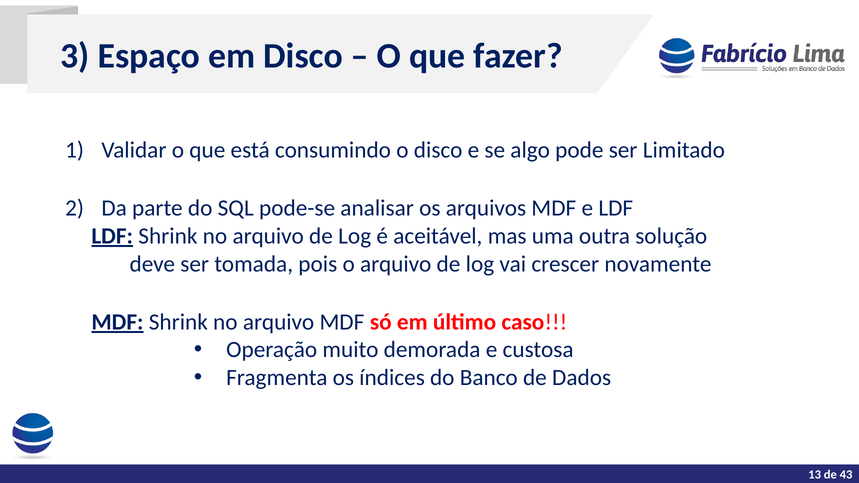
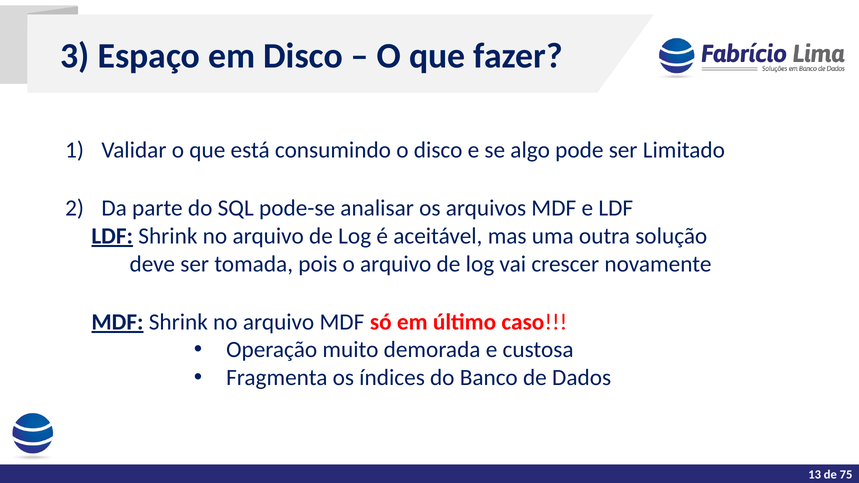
43: 43 -> 75
